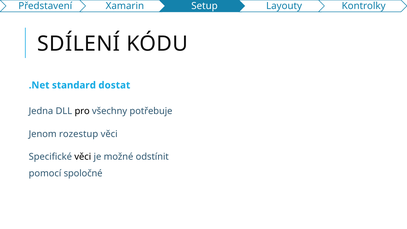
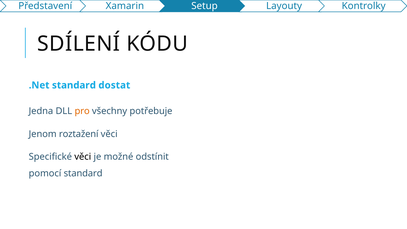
pro colour: black -> orange
rozestup: rozestup -> roztažení
pomocí spoločné: spoločné -> standard
